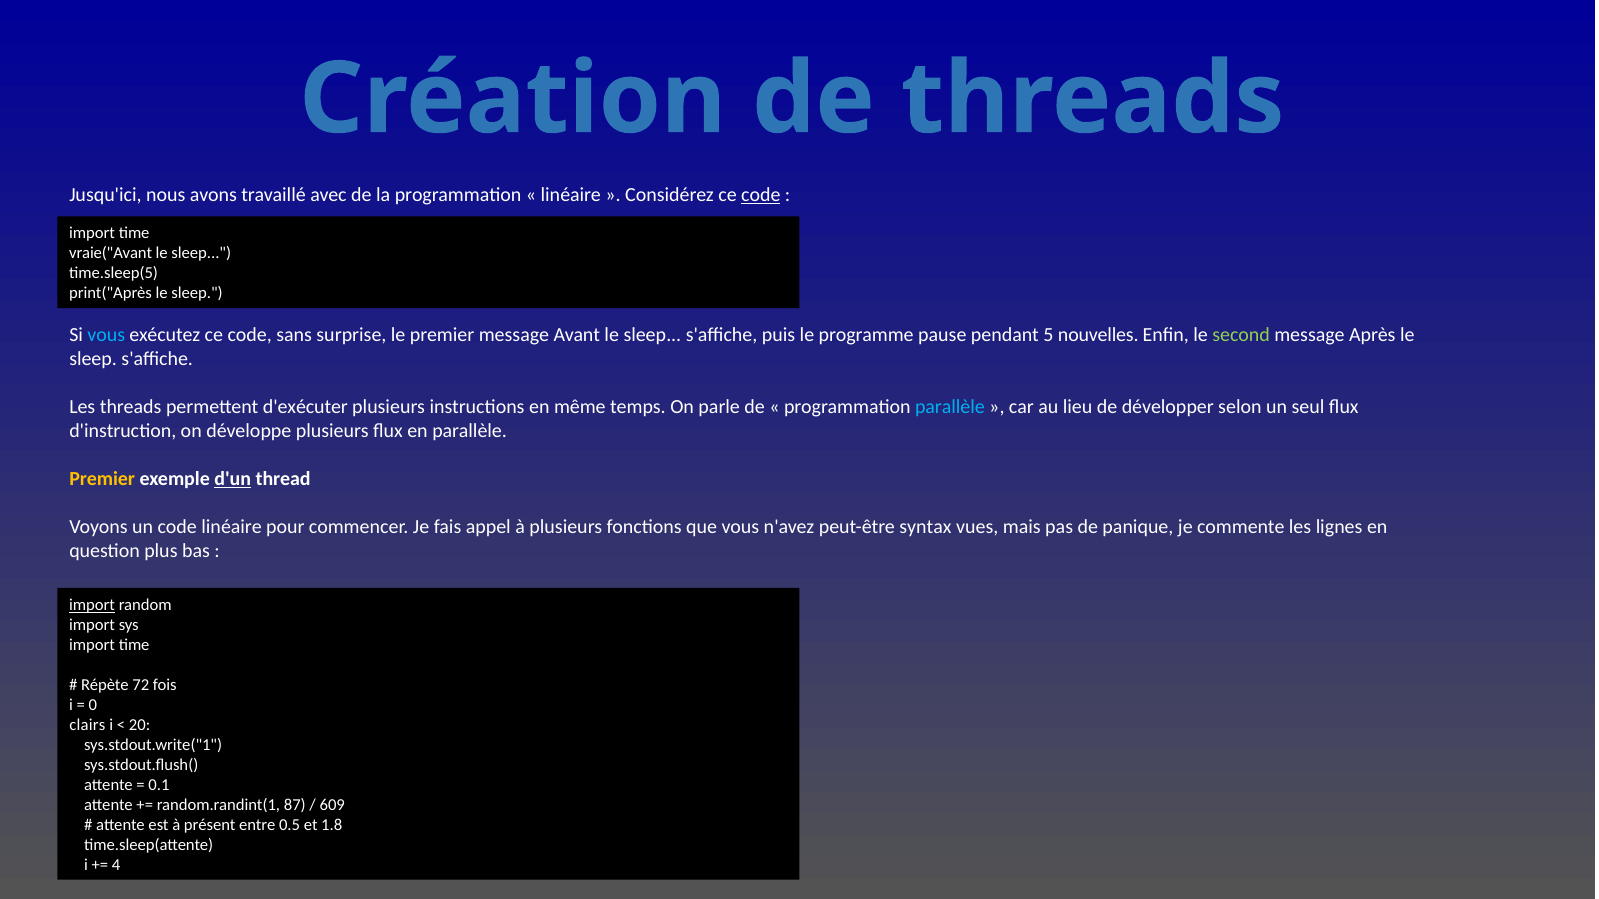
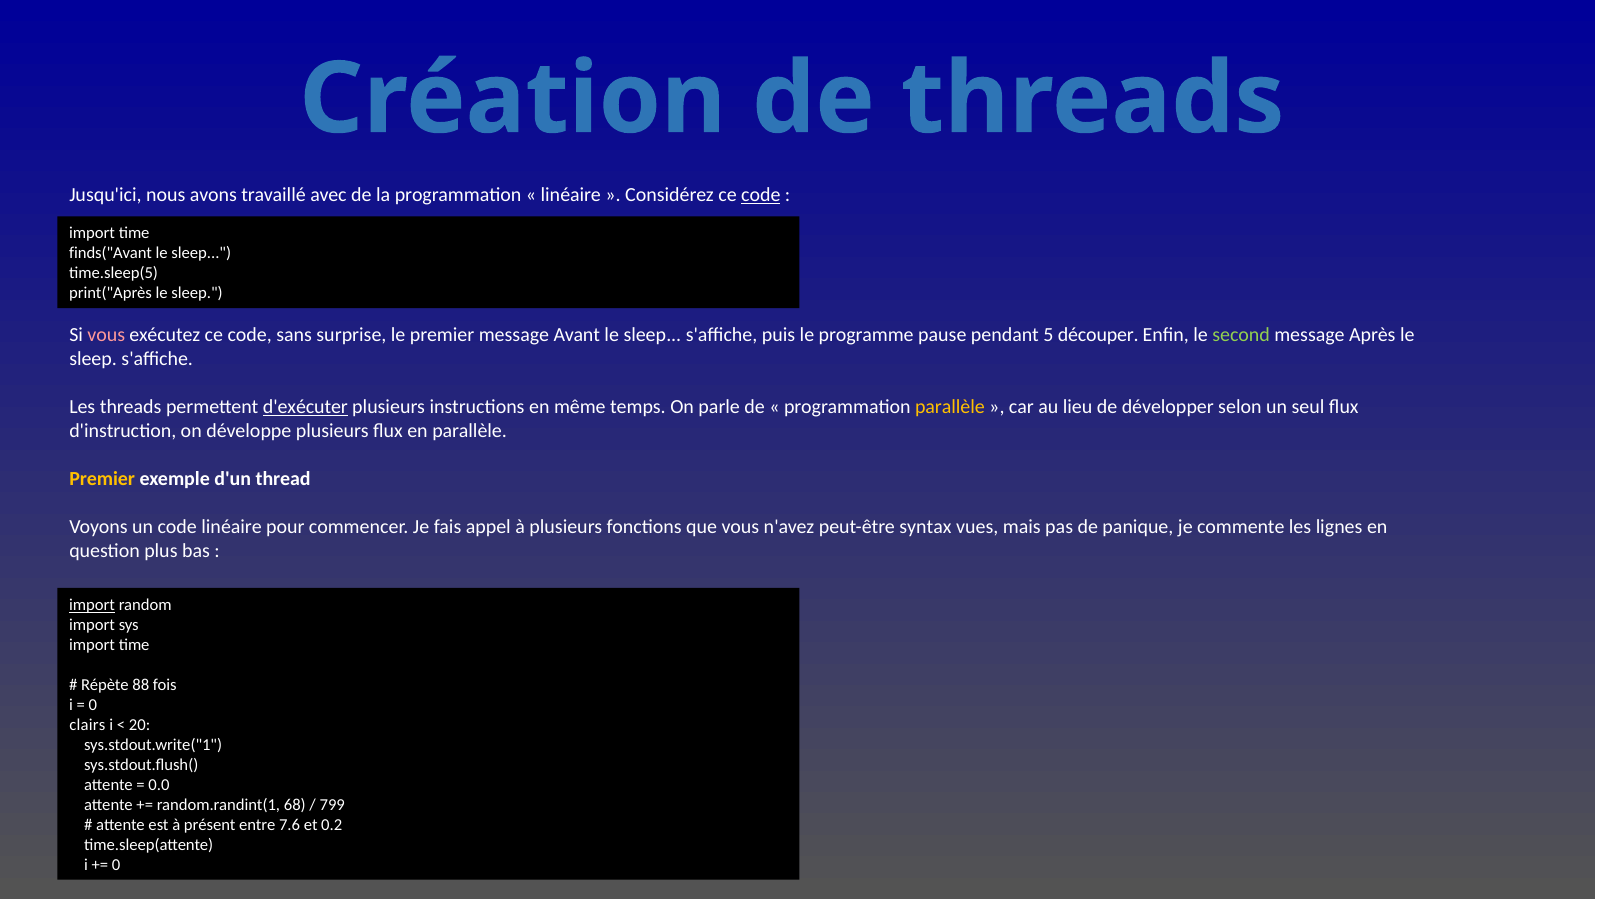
vraie("Avant: vraie("Avant -> finds("Avant
vous at (106, 335) colour: light blue -> pink
nouvelles: nouvelles -> découper
d'exécuter underline: none -> present
parallèle at (950, 407) colour: light blue -> yellow
d'un underline: present -> none
72: 72 -> 88
0.1: 0.1 -> 0.0
87: 87 -> 68
609: 609 -> 799
0.5: 0.5 -> 7.6
1.8: 1.8 -> 0.2
4 at (116, 865): 4 -> 0
